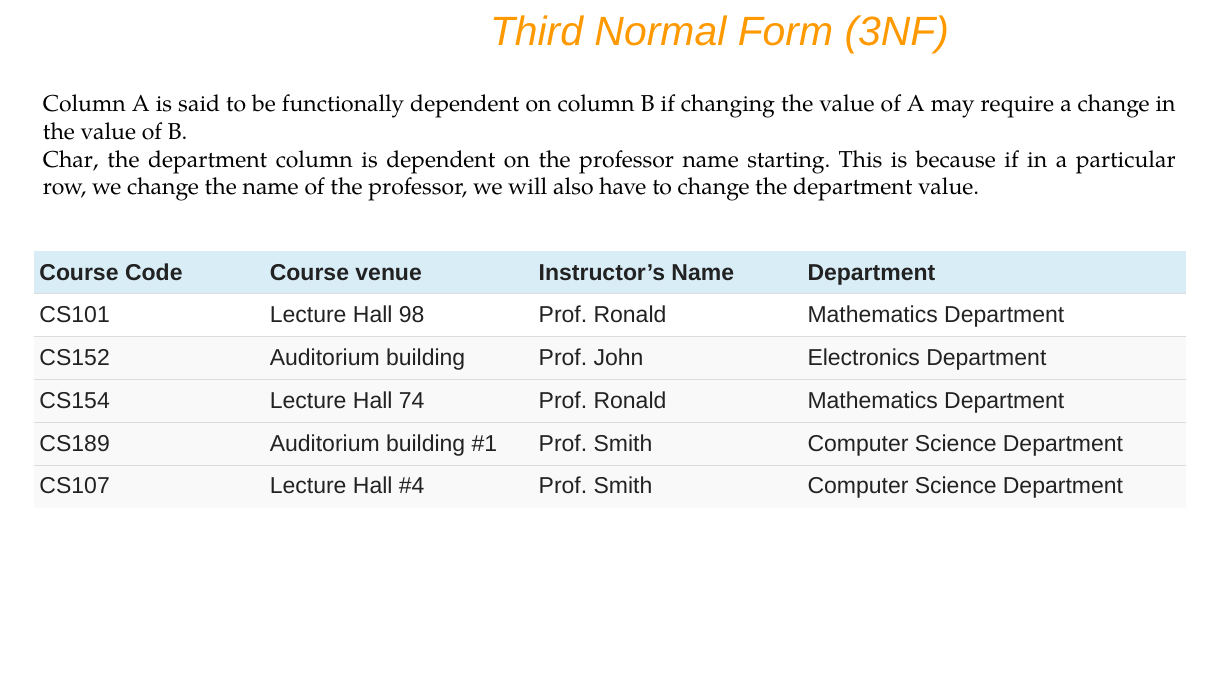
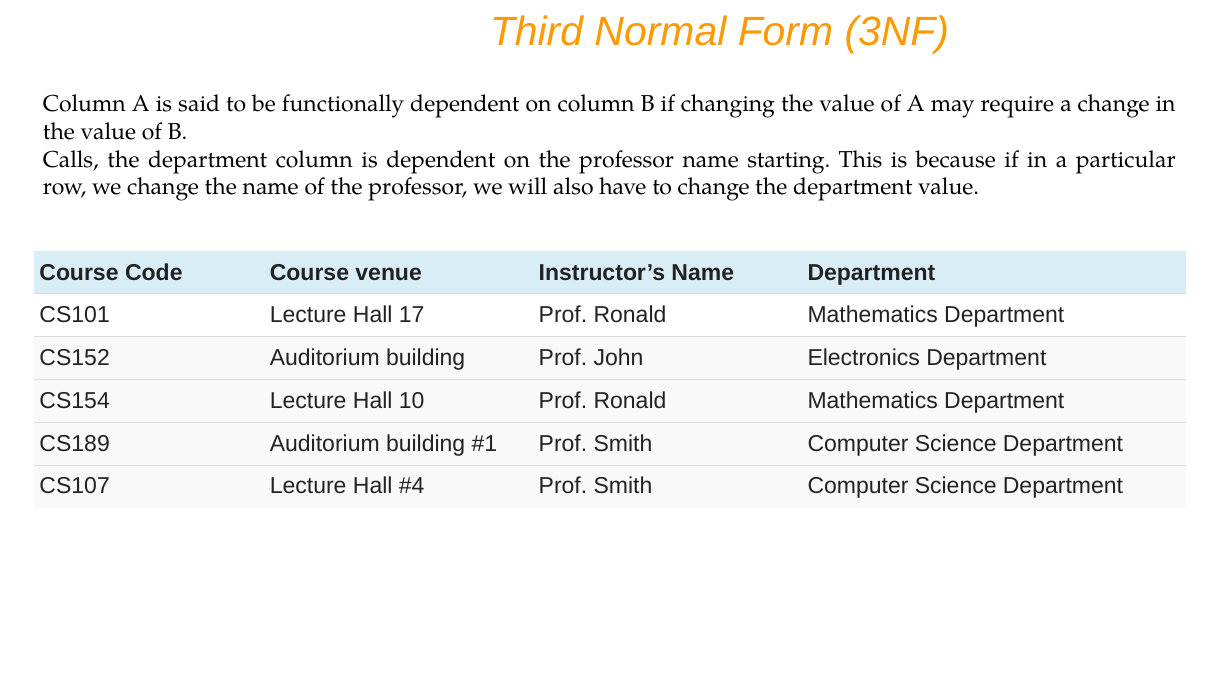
Char: Char -> Calls
98: 98 -> 17
74: 74 -> 10
